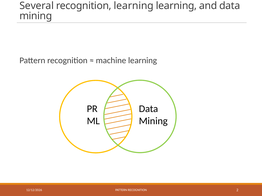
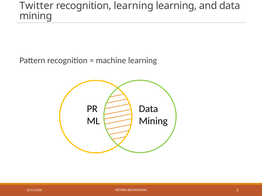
Several: Several -> Twitter
